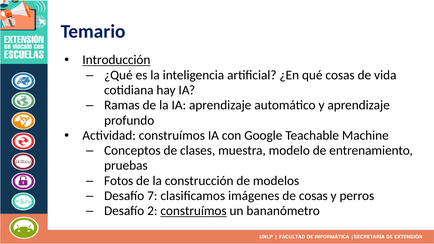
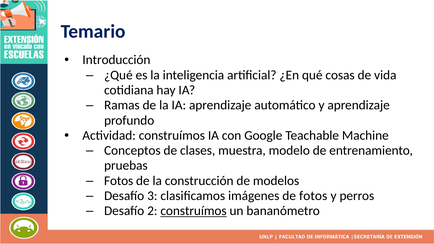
Introducción underline: present -> none
7: 7 -> 3
de cosas: cosas -> fotos
